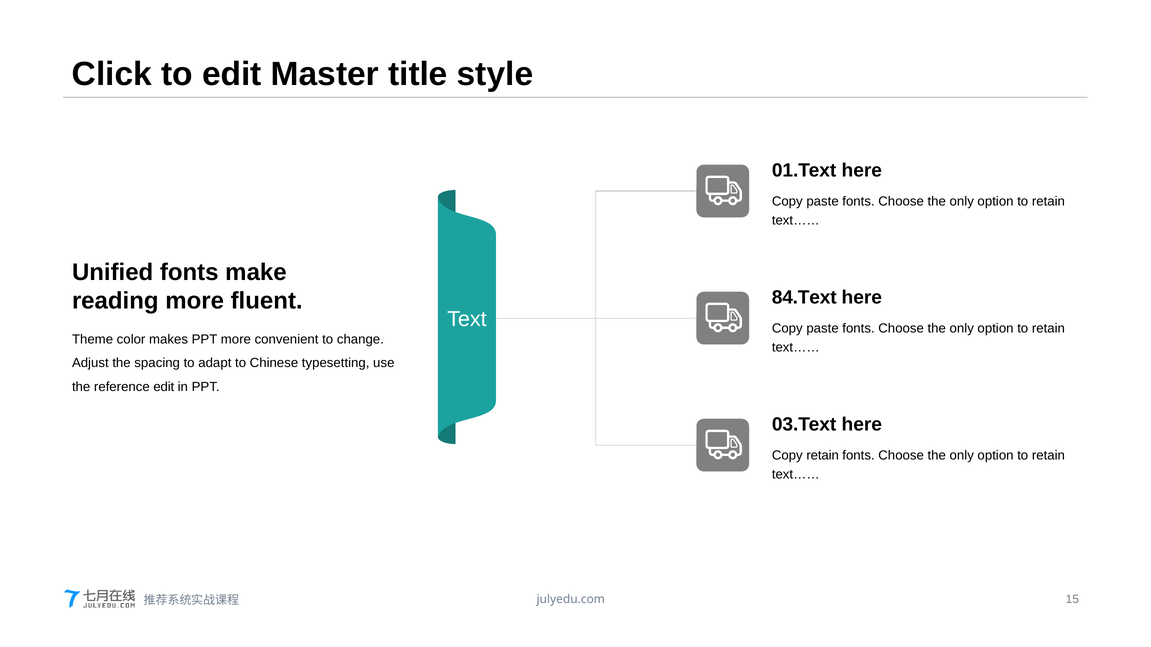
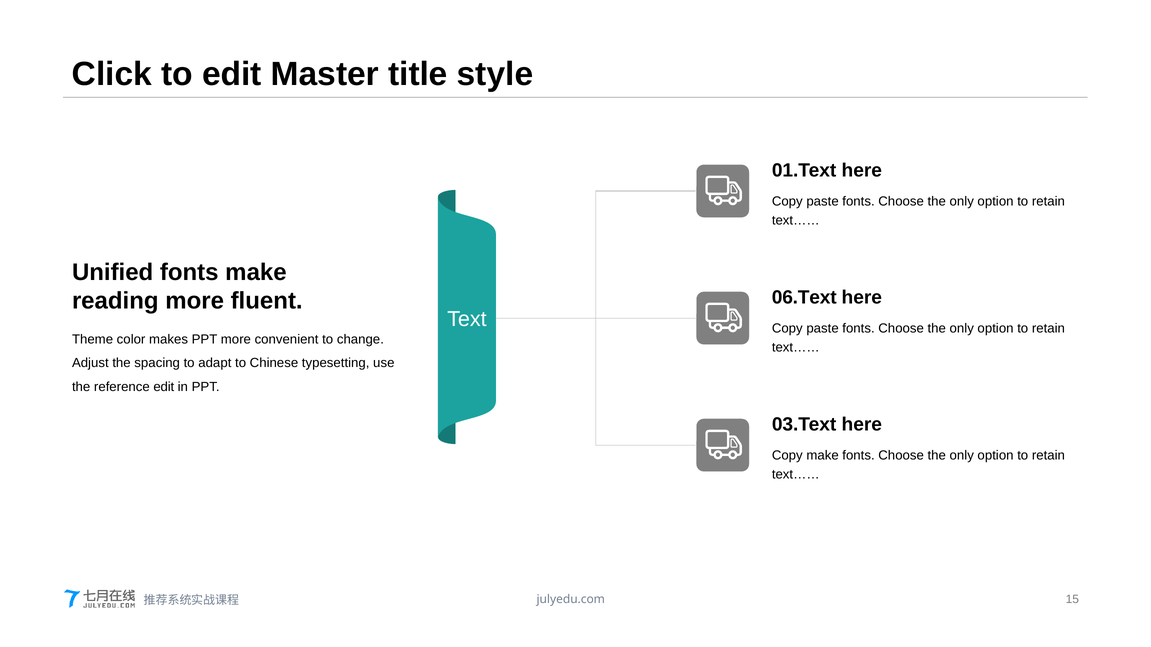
84.Text: 84.Text -> 06.Text
Copy retain: retain -> make
